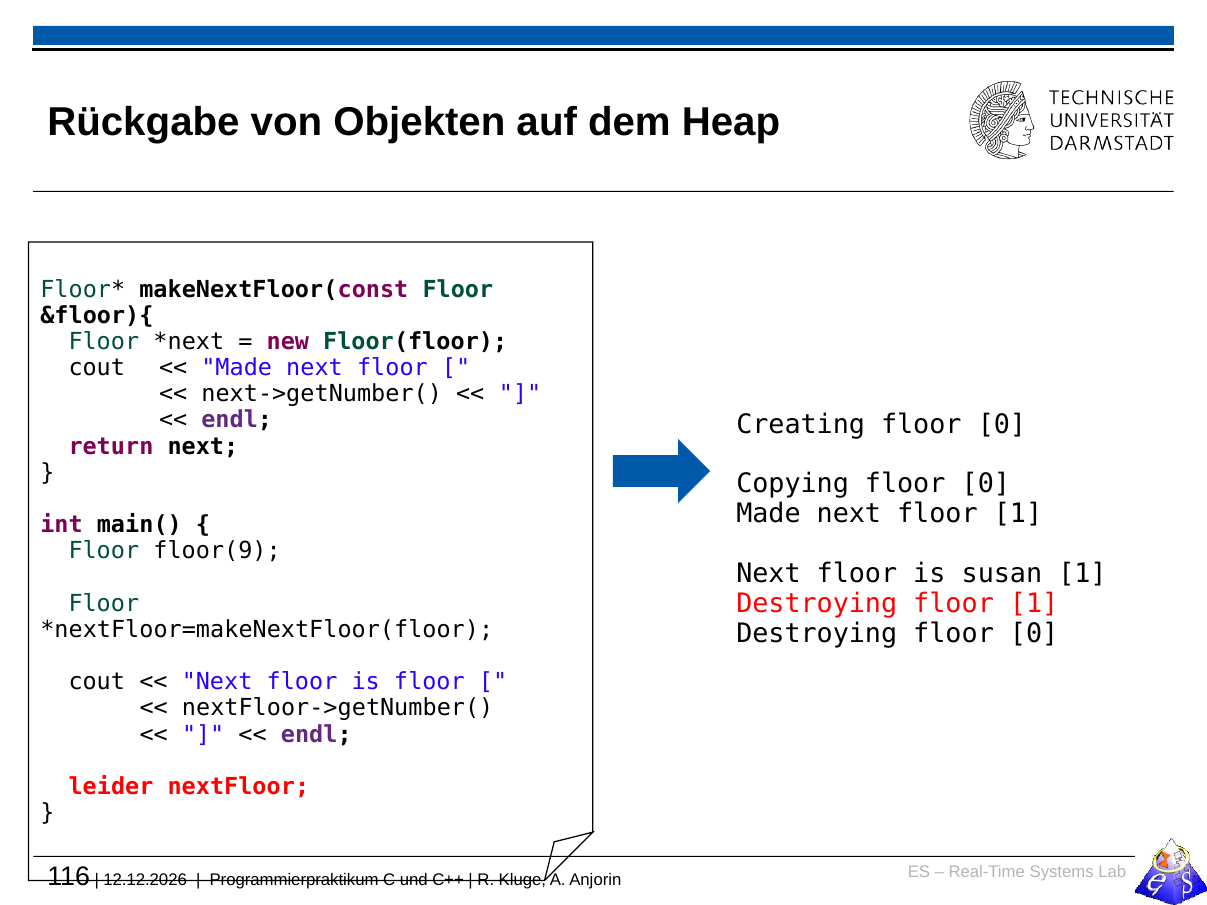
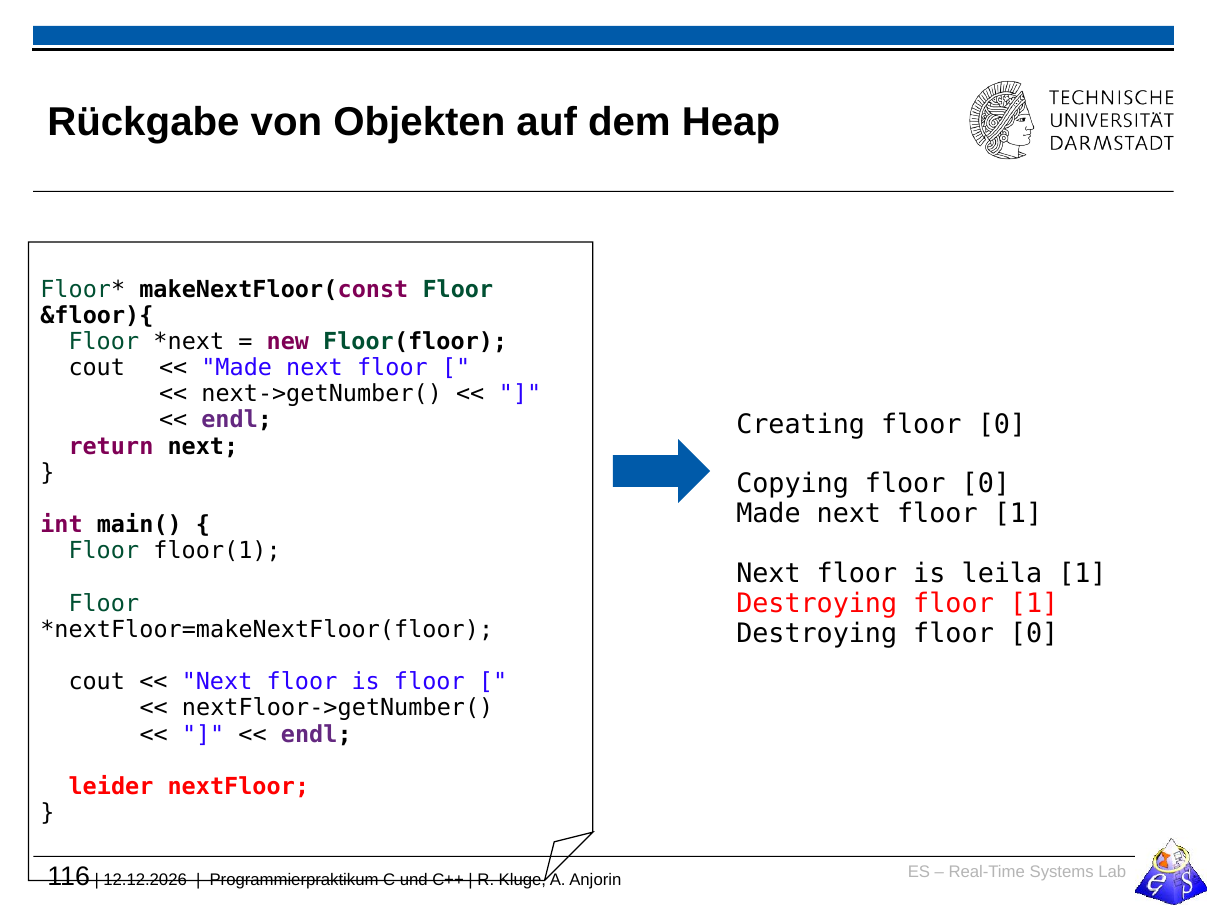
floor(9: floor(9 -> floor(1
susan: susan -> leila
